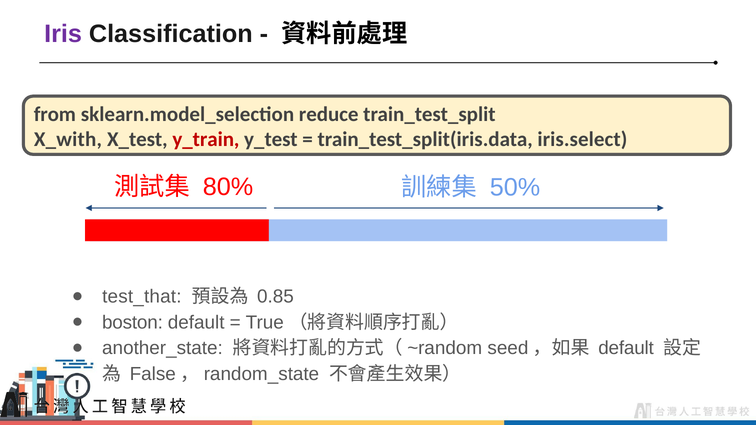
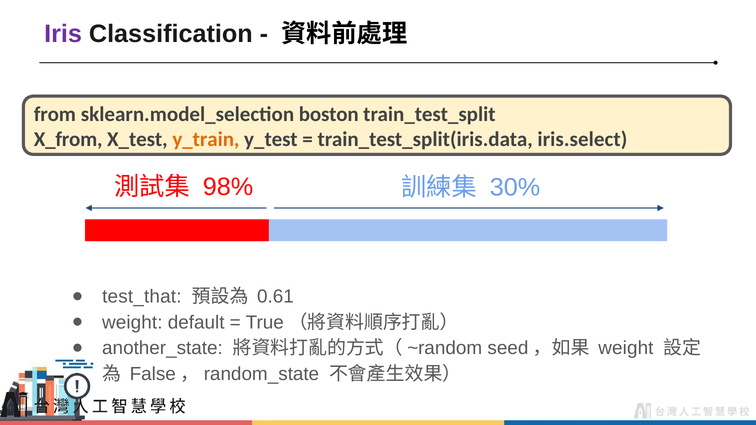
reduce: reduce -> boston
X_with: X_with -> X_from
y_train colour: red -> orange
80%: 80% -> 98%
50%: 50% -> 30%
0.85: 0.85 -> 0.61
boston at (132, 322): boston -> weight
default at (626, 348): default -> weight
